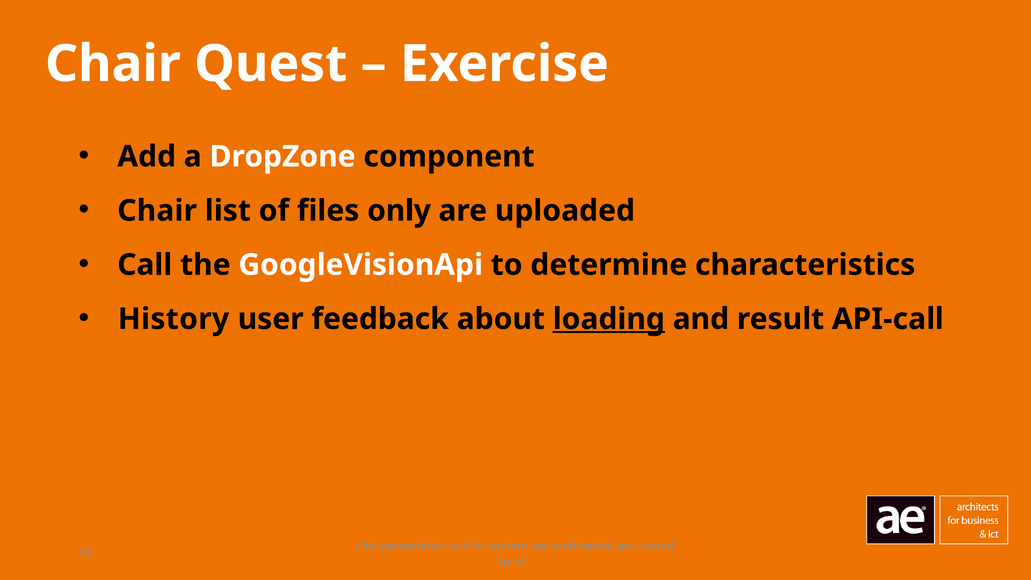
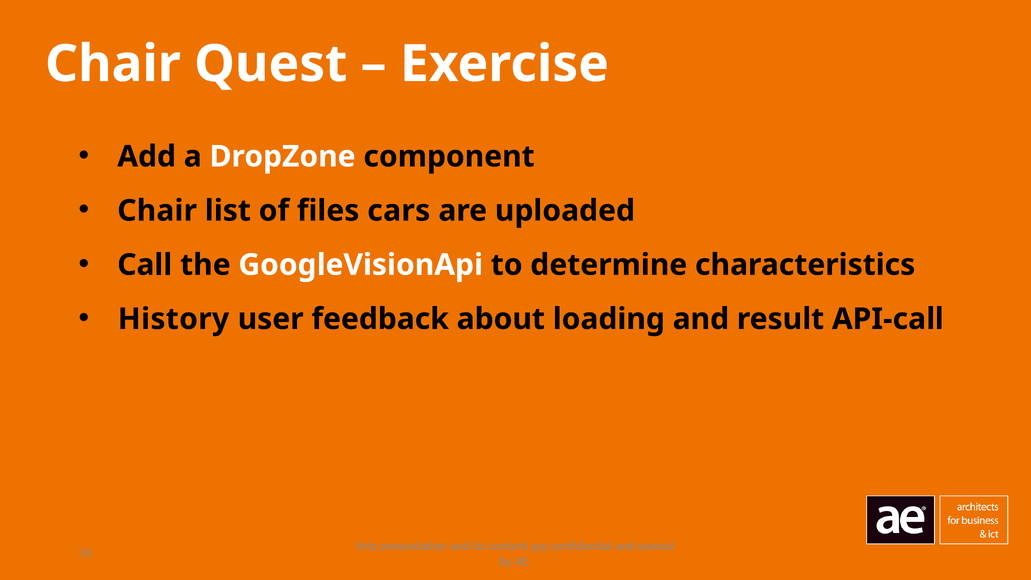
only: only -> cars
loading underline: present -> none
Libs: Libs -> Into
